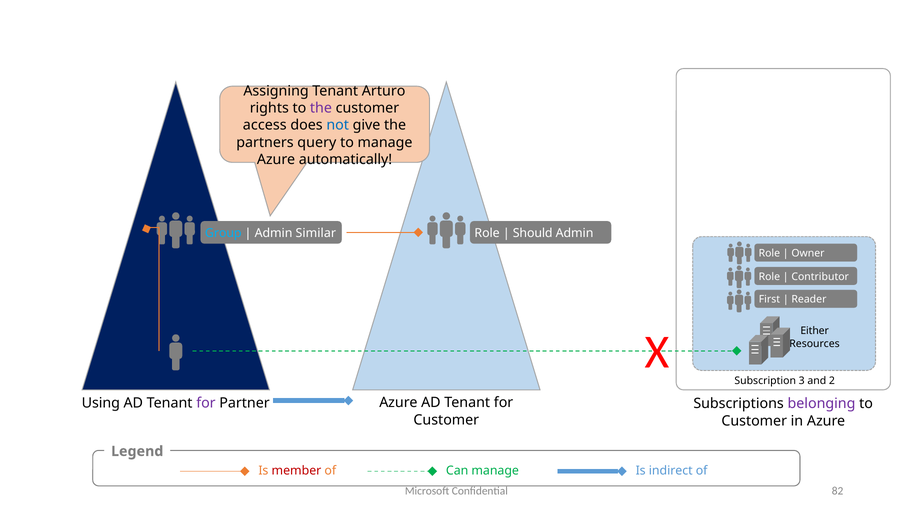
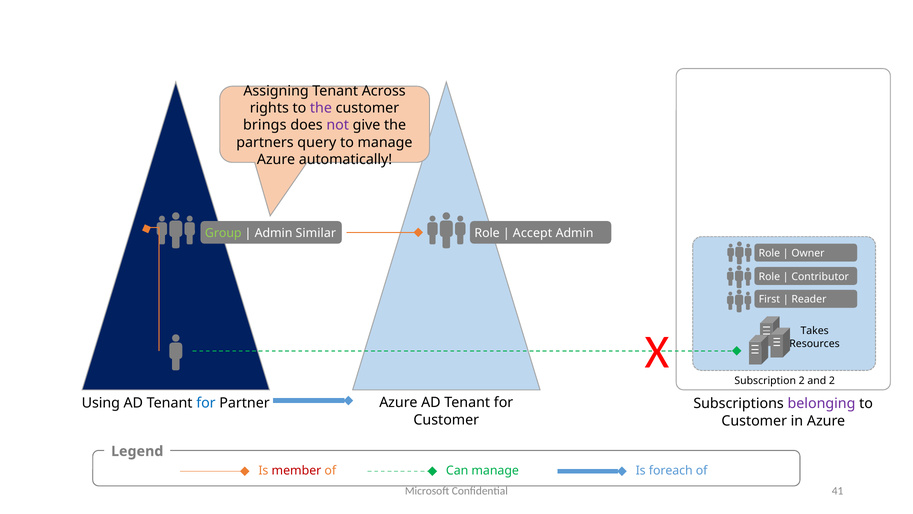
Arturo: Arturo -> Across
access: access -> brings
not colour: blue -> purple
Group colour: light blue -> light green
Should: Should -> Accept
Either: Either -> Takes
Subscription 3: 3 -> 2
for at (206, 402) colour: purple -> blue
indirect: indirect -> foreach
82: 82 -> 41
